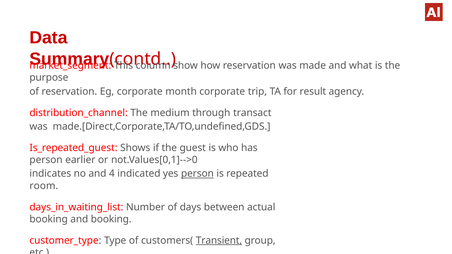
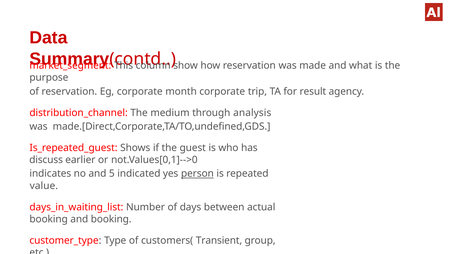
transact: transact -> analysis
person at (46, 160): person -> discuss
4: 4 -> 5
room: room -> value
Transient underline: present -> none
